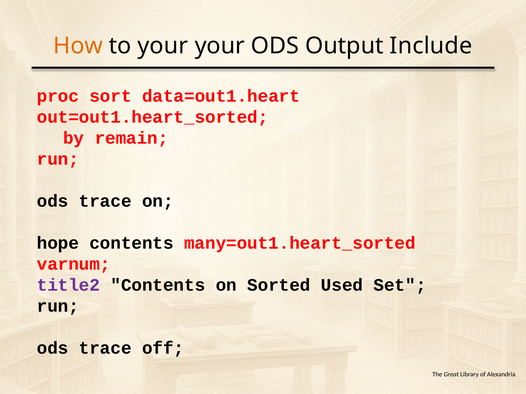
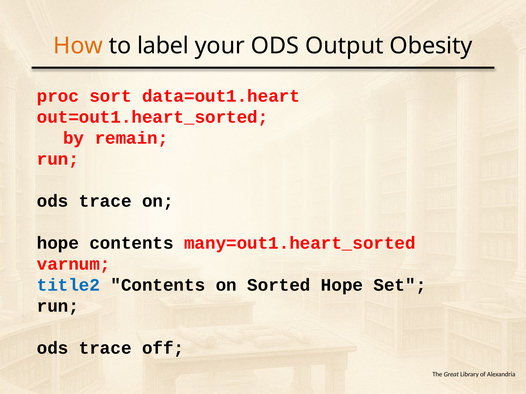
to your: your -> label
Include: Include -> Obesity
title2 colour: purple -> blue
Sorted Used: Used -> Hope
